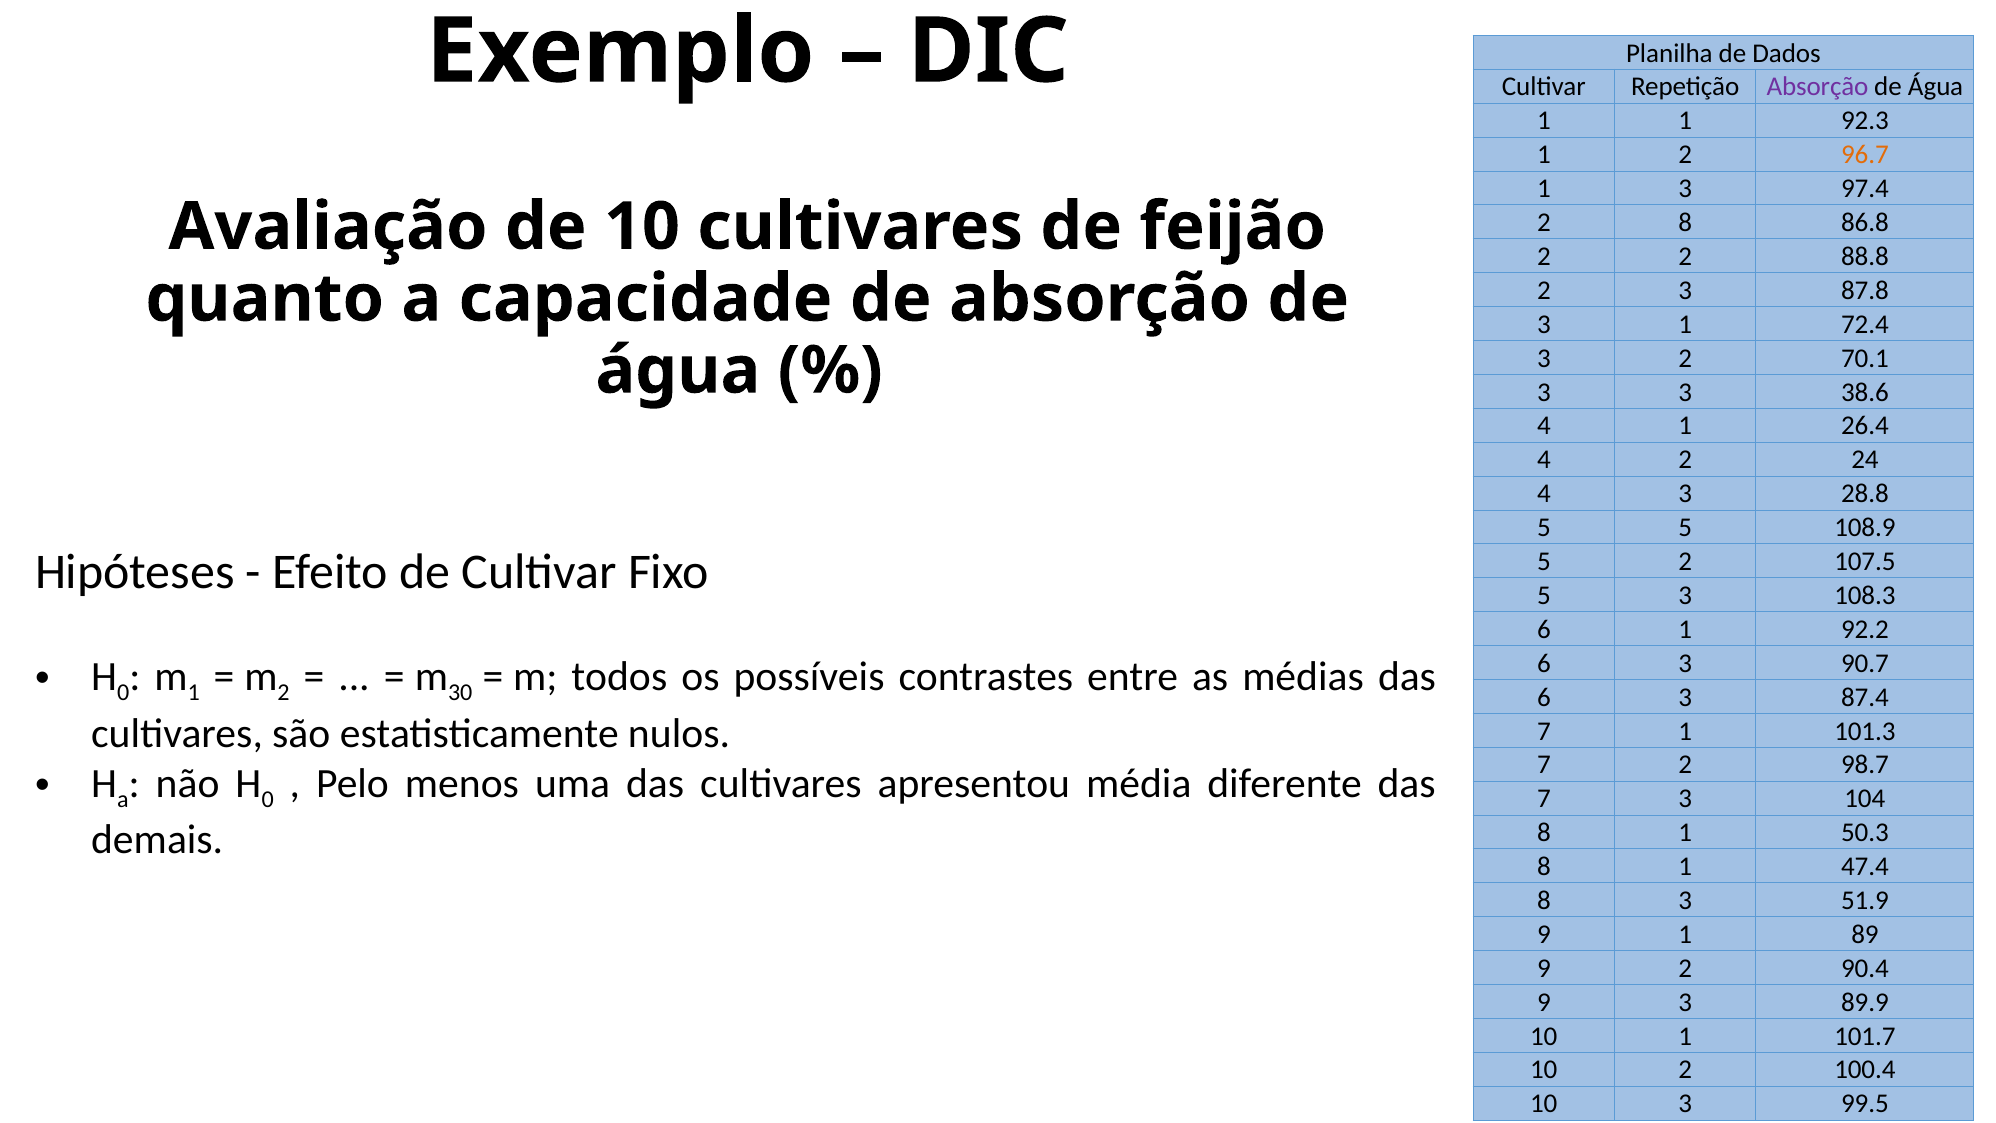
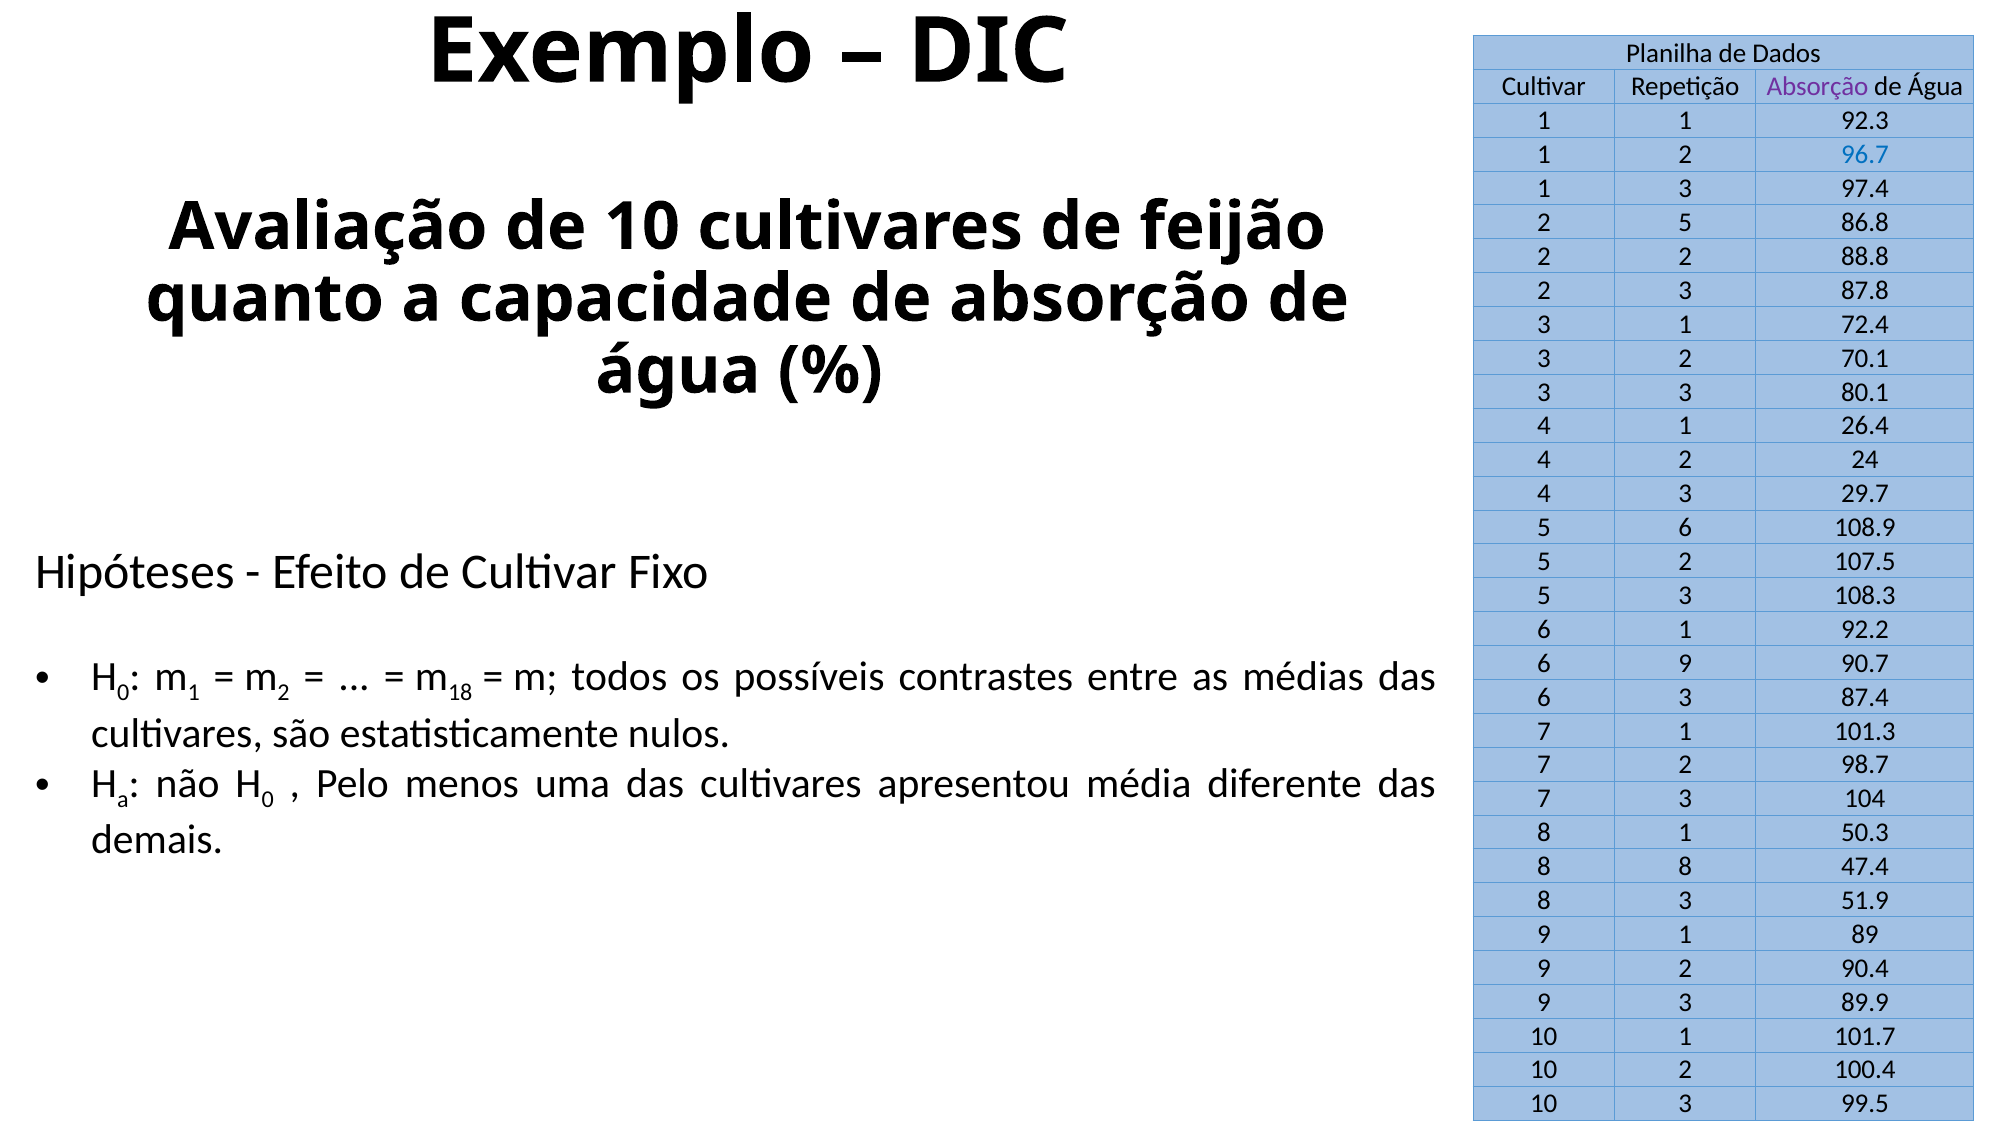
96.7 colour: orange -> blue
2 8: 8 -> 5
38.6: 38.6 -> 80.1
28.8: 28.8 -> 29.7
5 5: 5 -> 6
3 at (1685, 663): 3 -> 9
30: 30 -> 18
1 at (1685, 866): 1 -> 8
